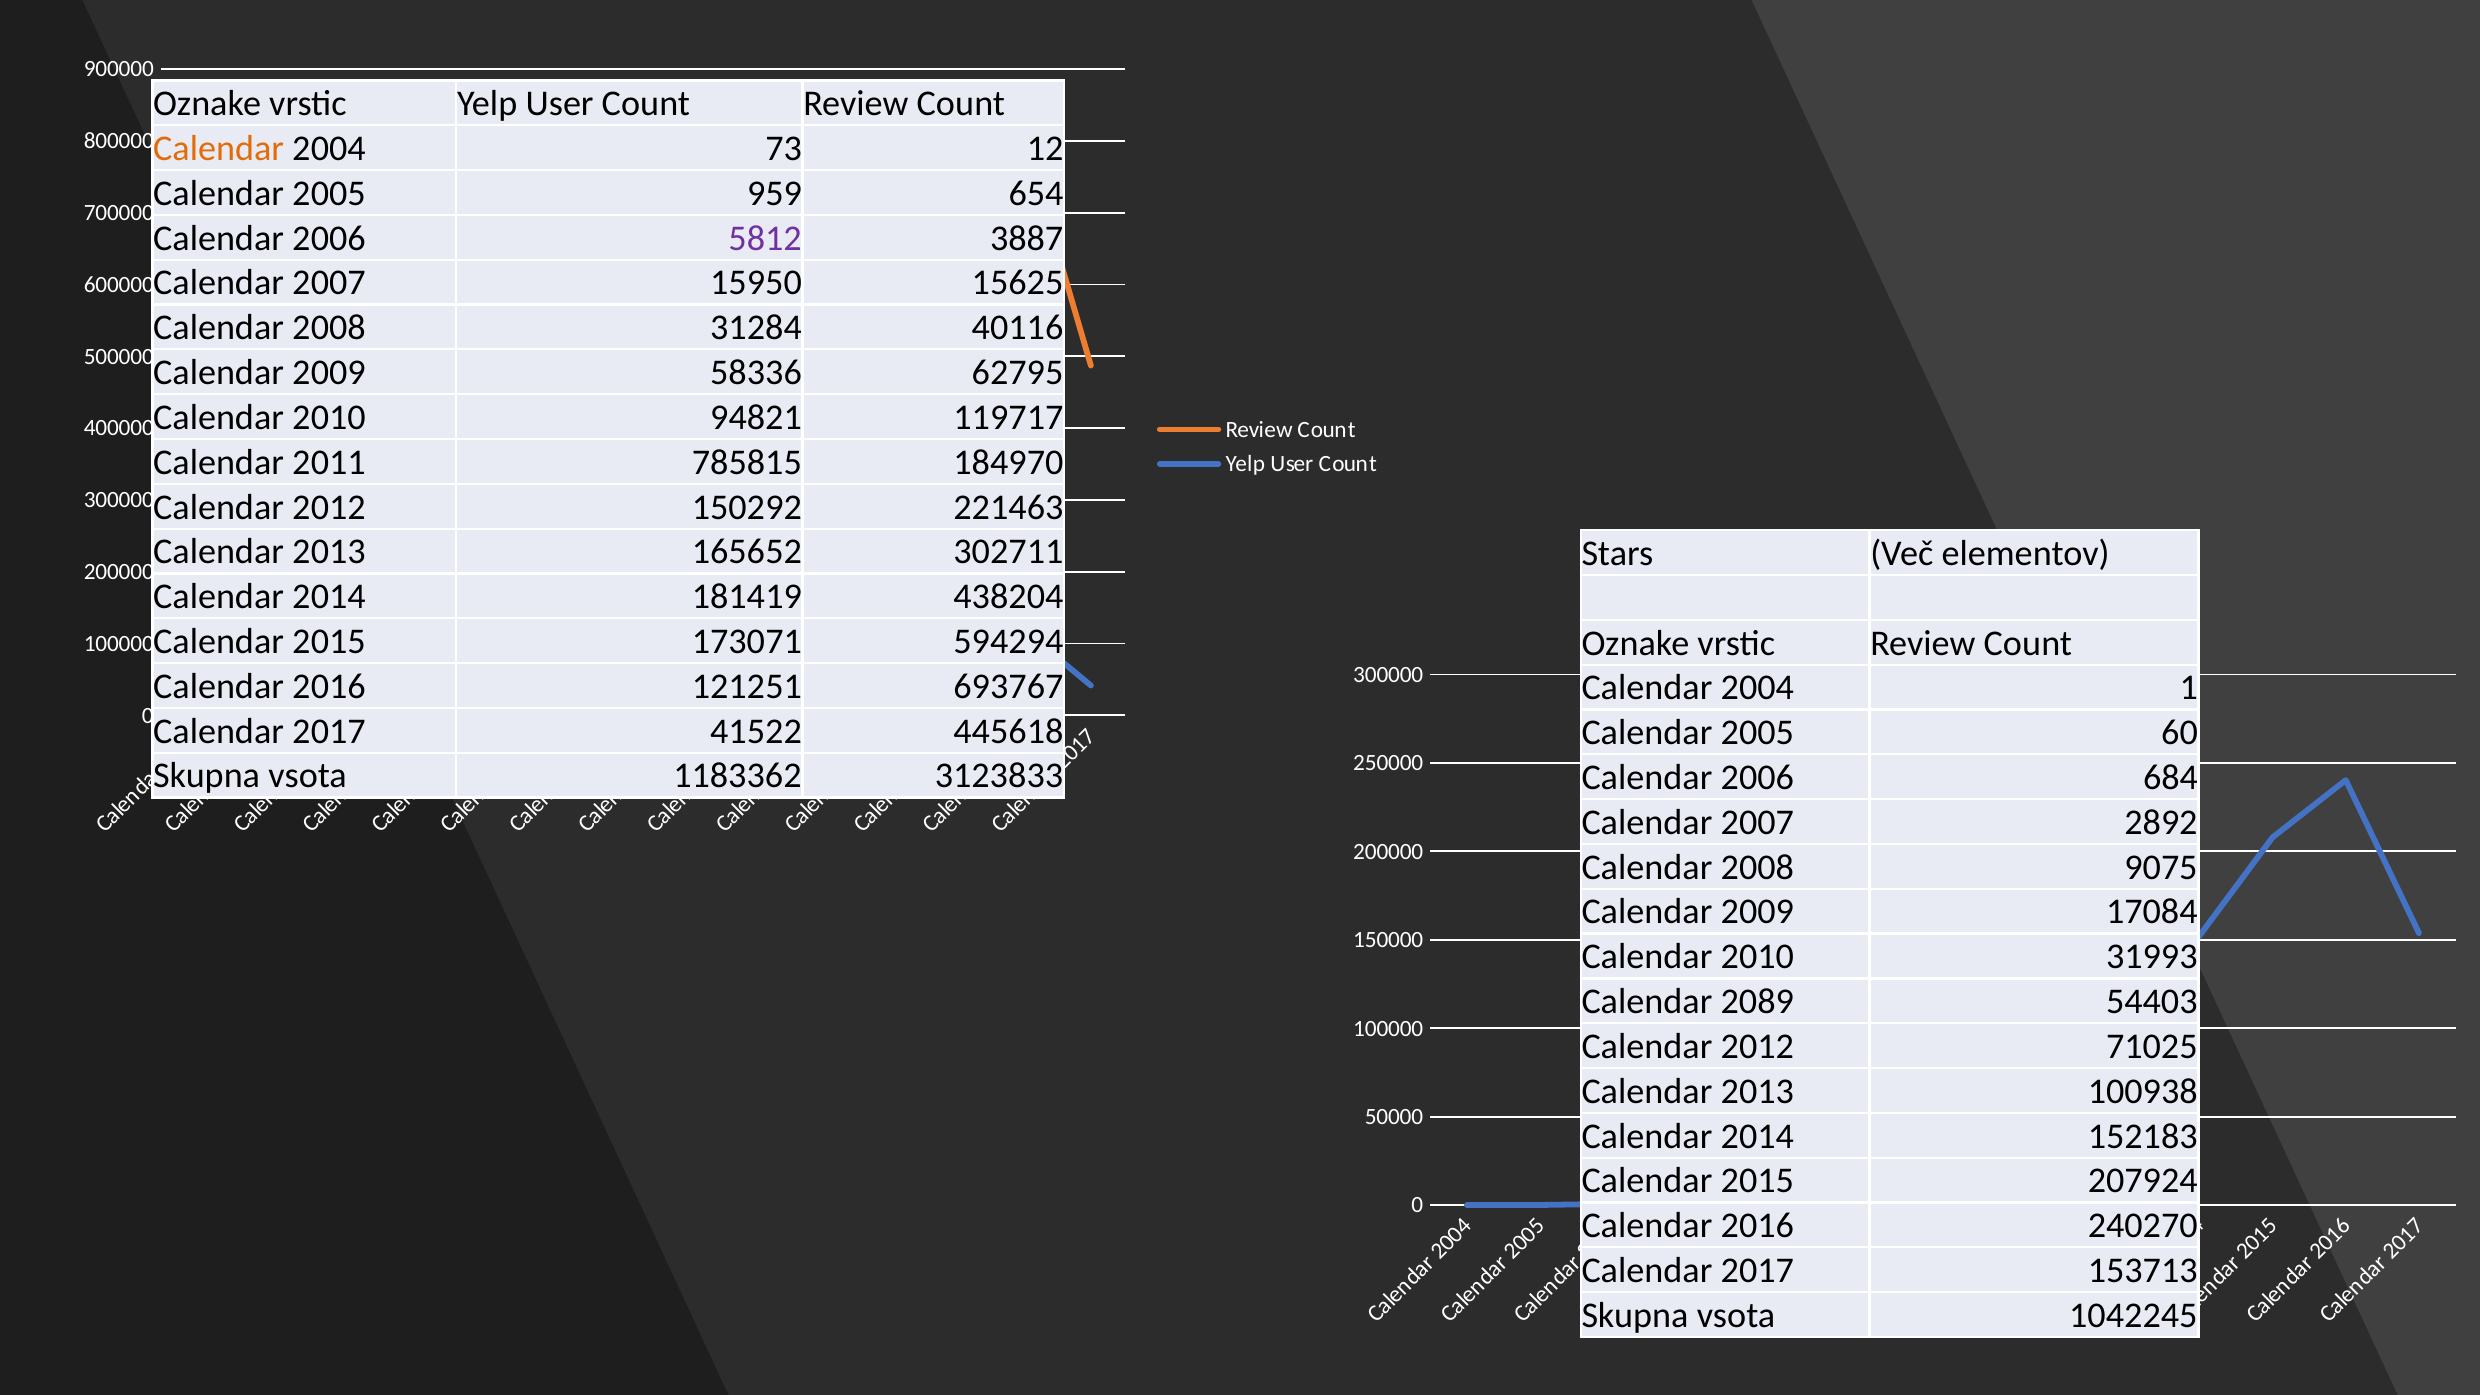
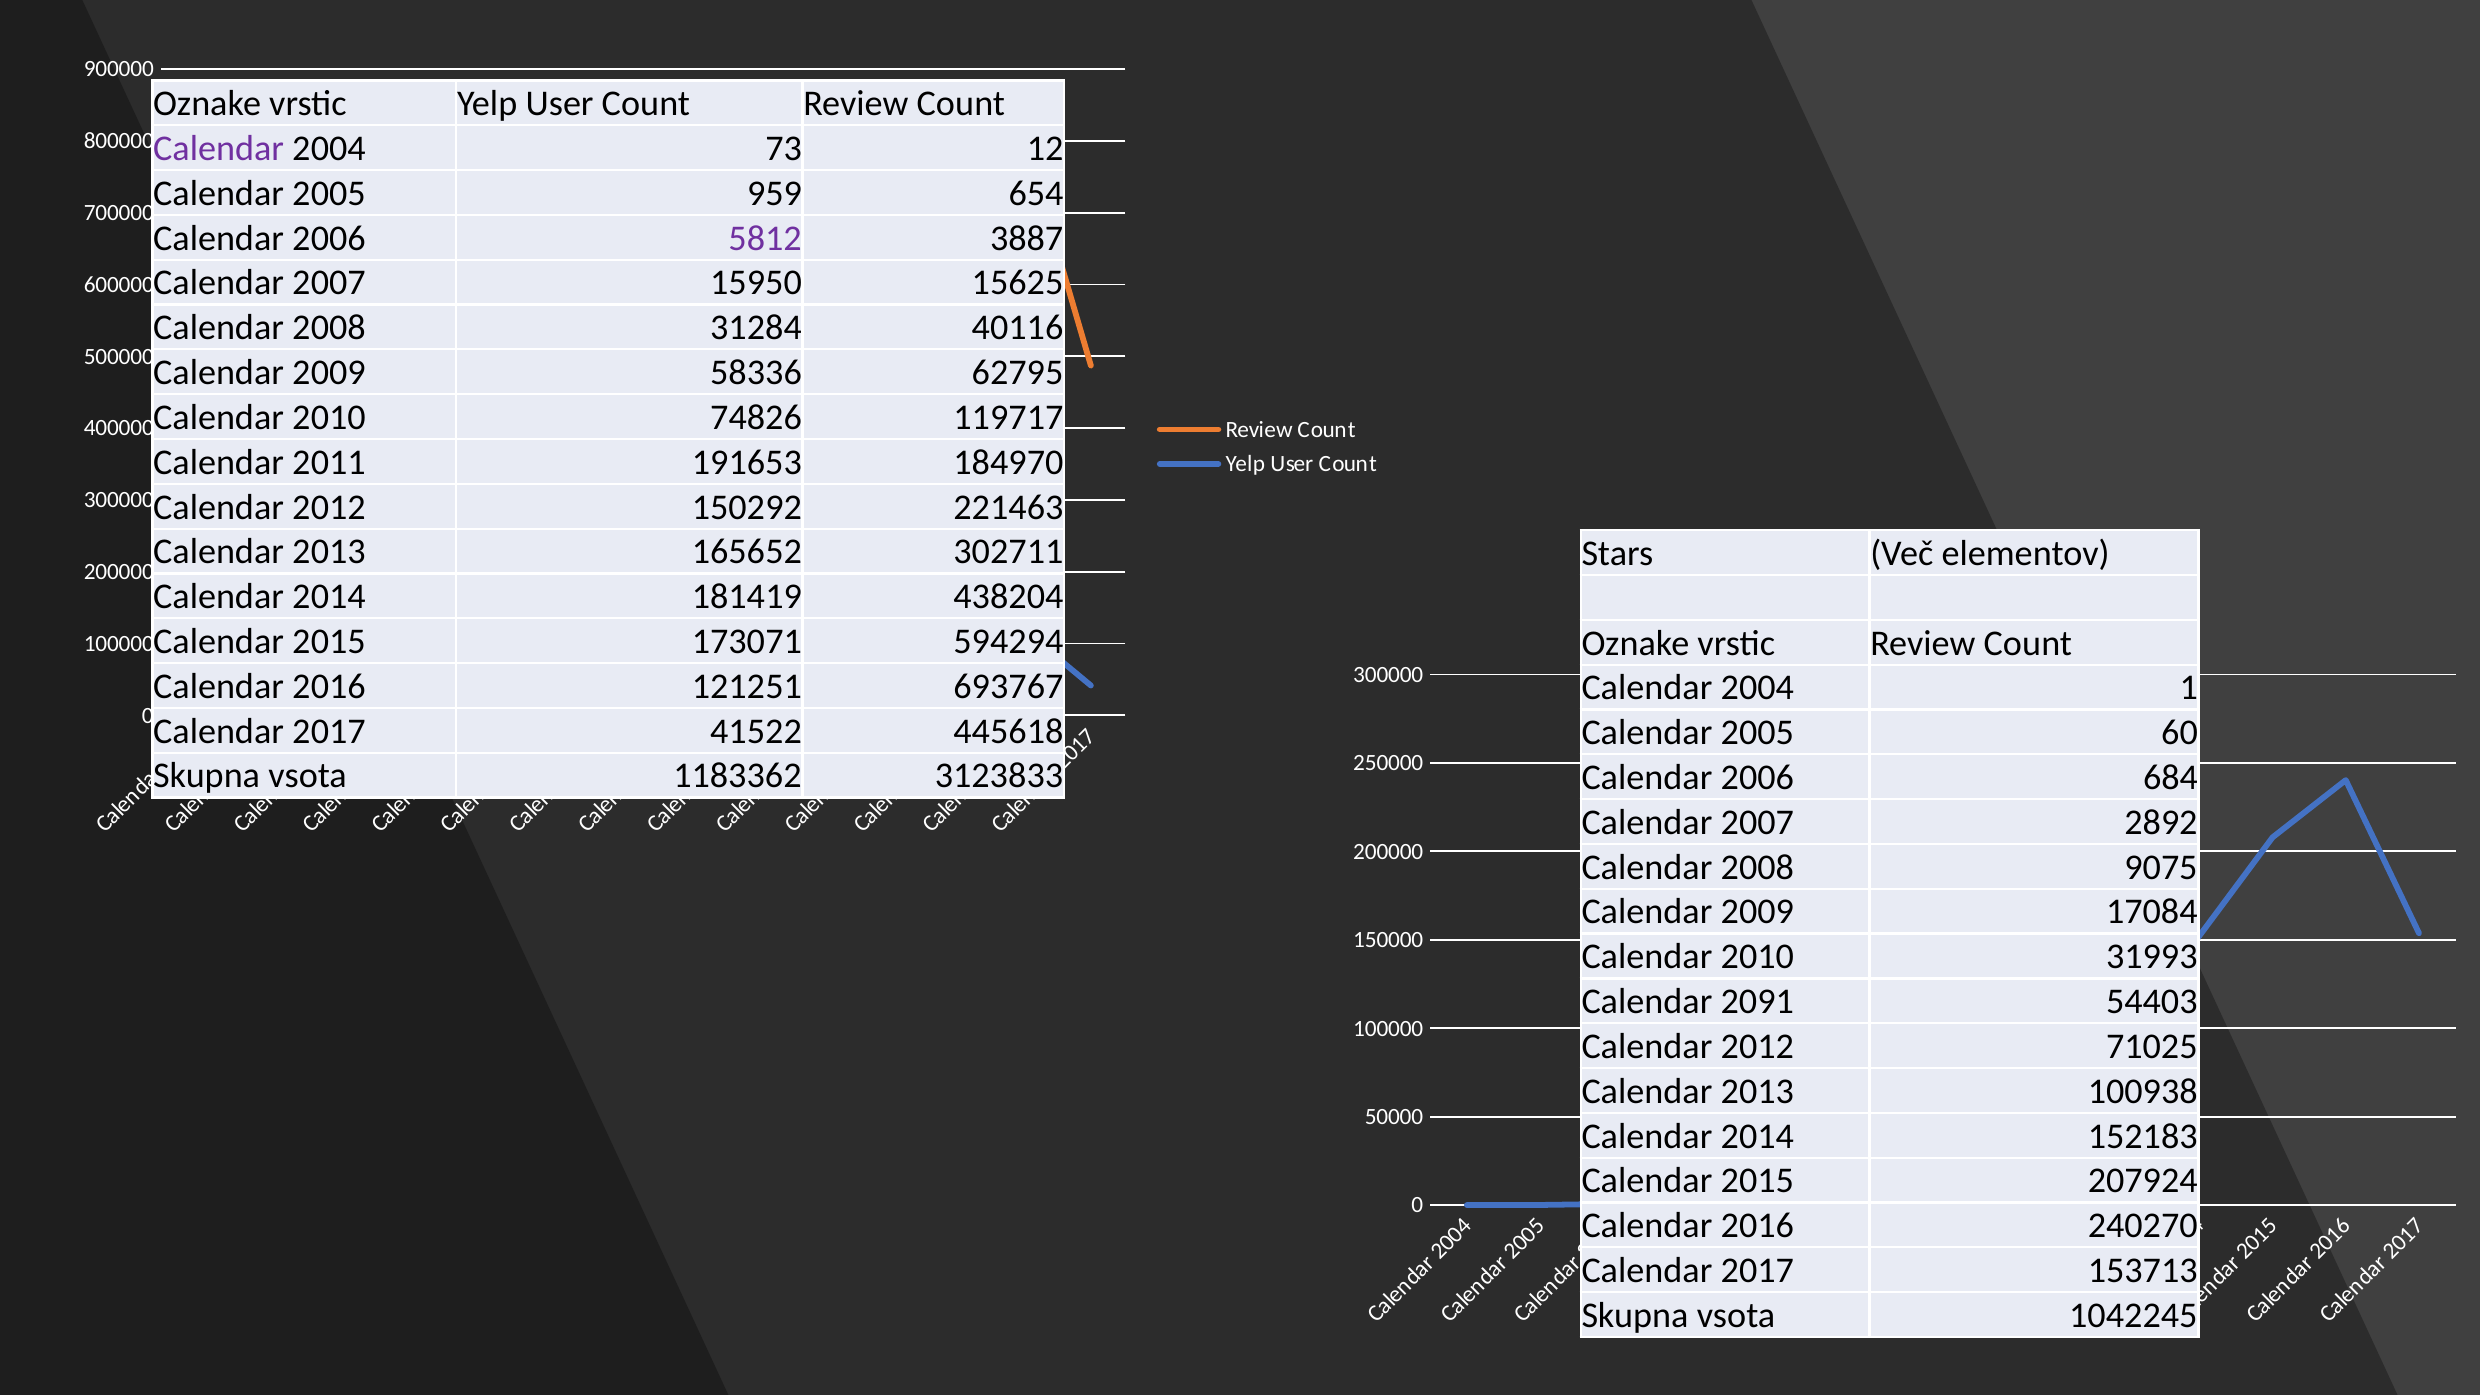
Calendar at (219, 149) colour: orange -> purple
94821: 94821 -> 74826
785815: 785815 -> 191653
2089: 2089 -> 2091
